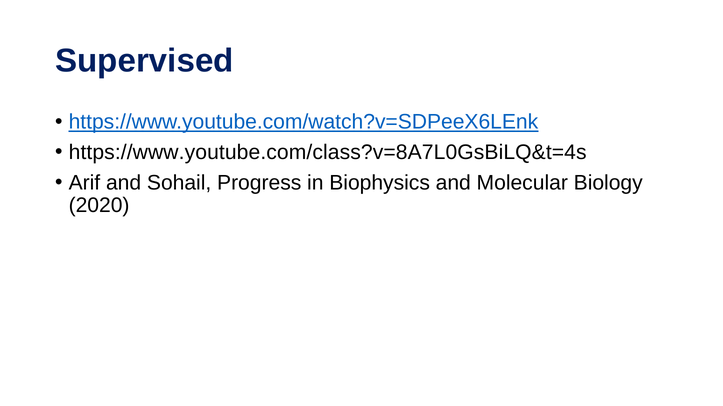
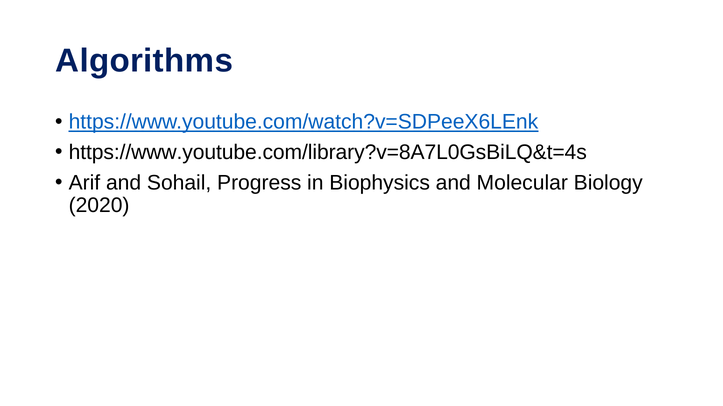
Supervised: Supervised -> Algorithms
https://www.youtube.com/class?v=8A7L0GsBiLQ&t=4s: https://www.youtube.com/class?v=8A7L0GsBiLQ&t=4s -> https://www.youtube.com/library?v=8A7L0GsBiLQ&t=4s
